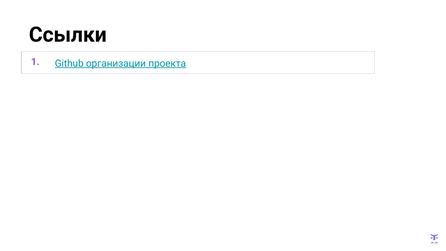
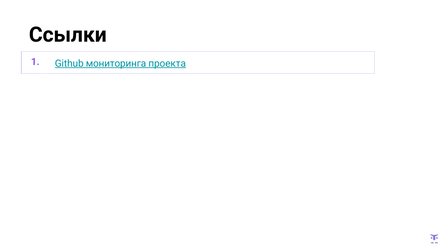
организации: организации -> мониторинга
